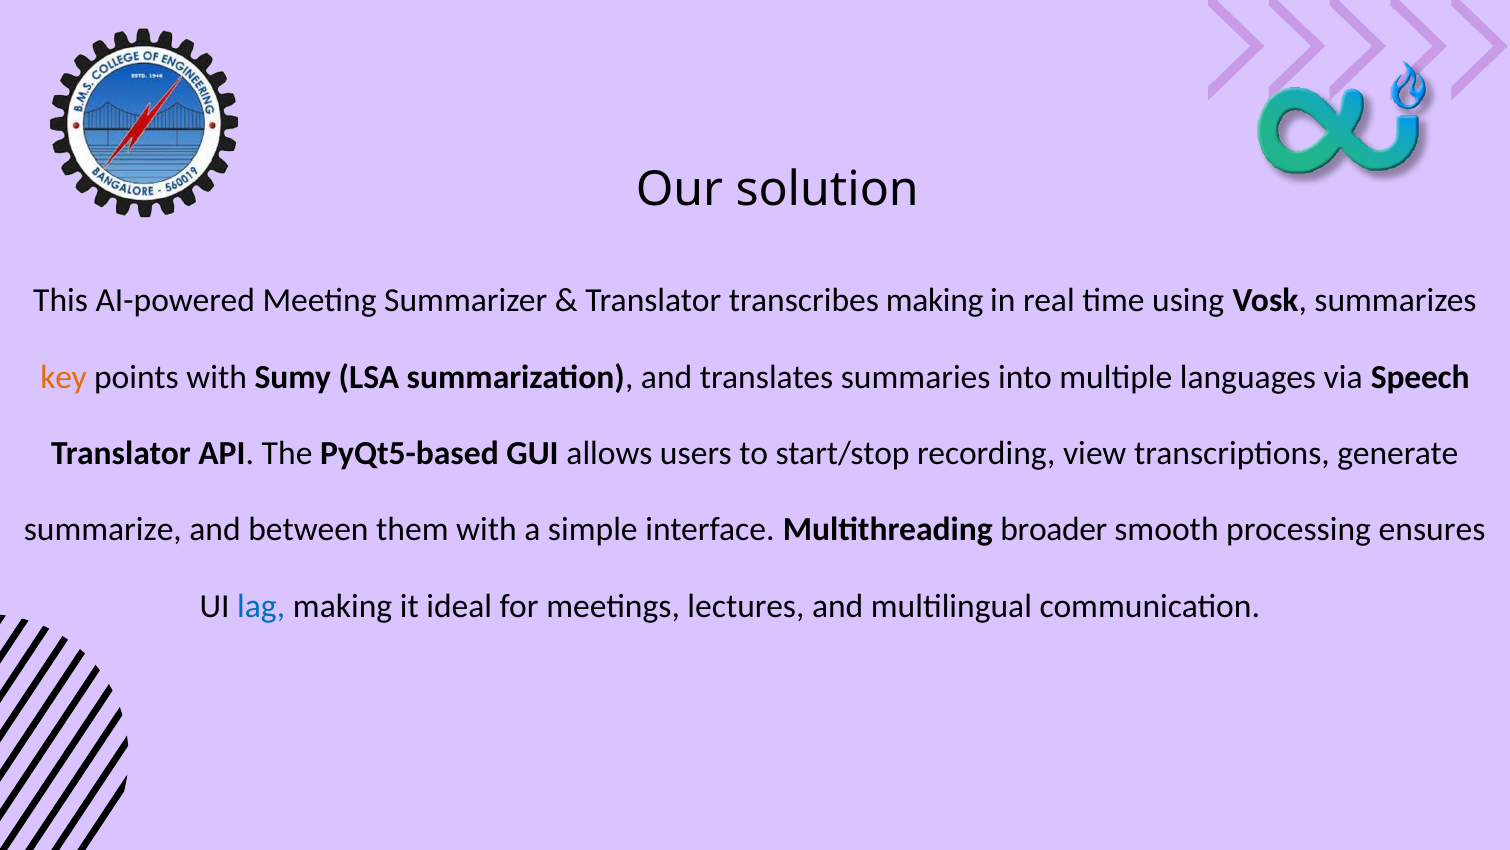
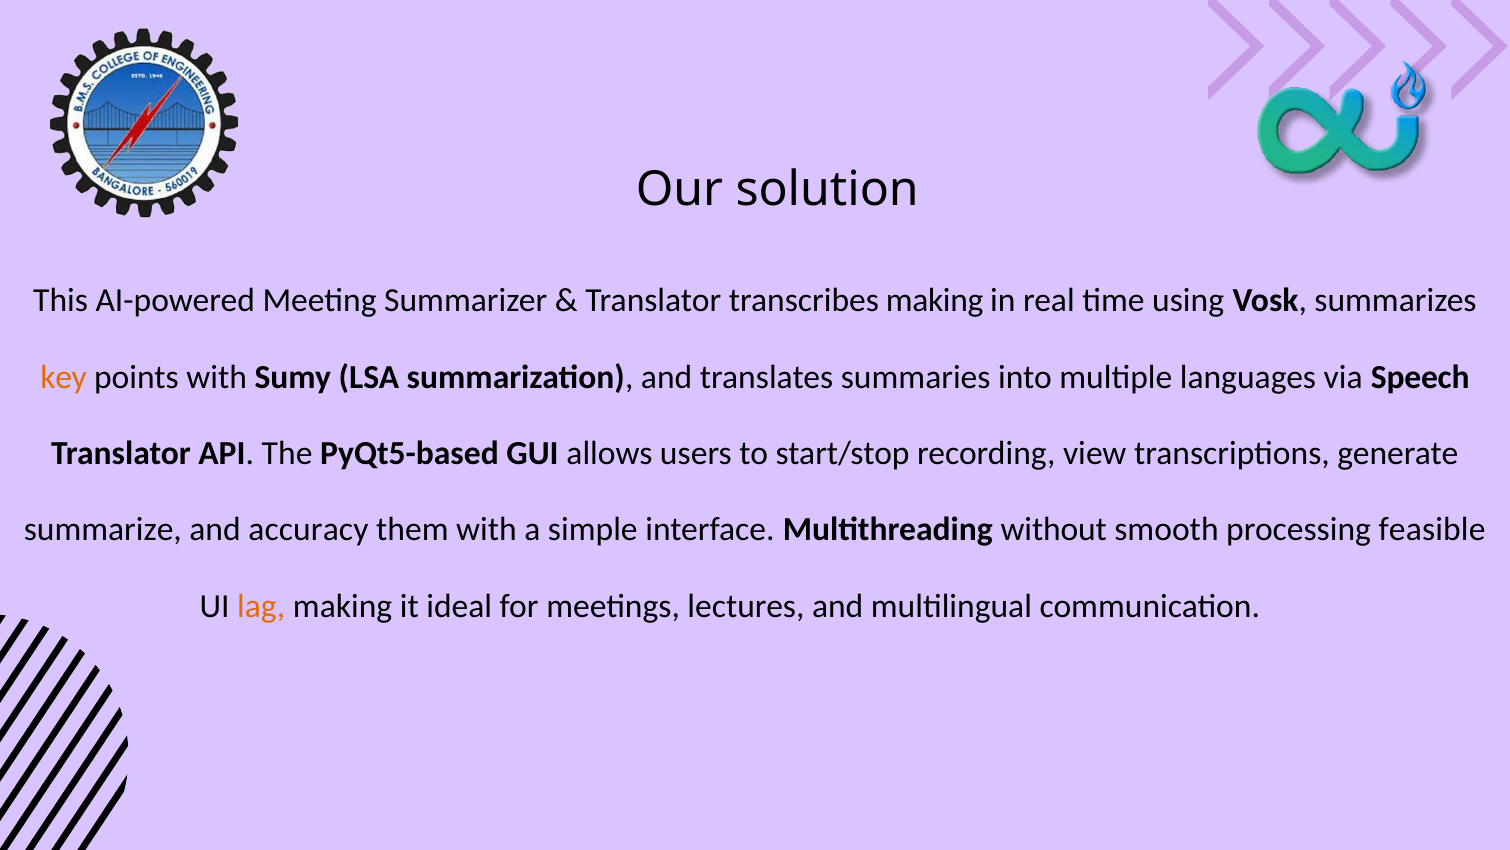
between: between -> accuracy
broader: broader -> without
ensures: ensures -> feasible
lag colour: blue -> orange
